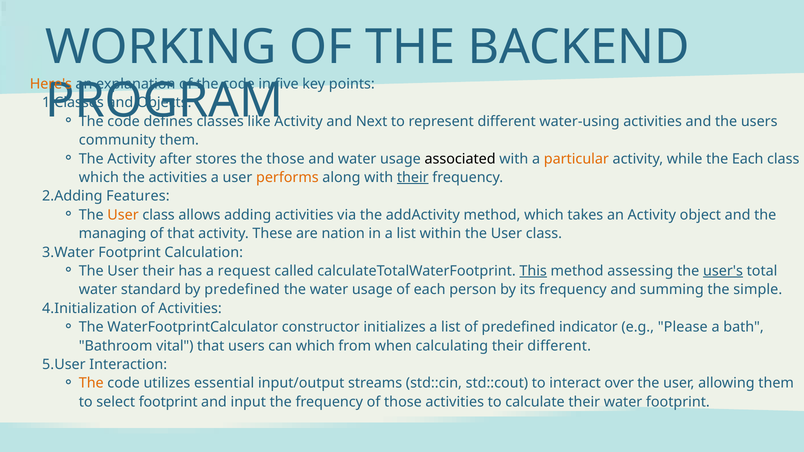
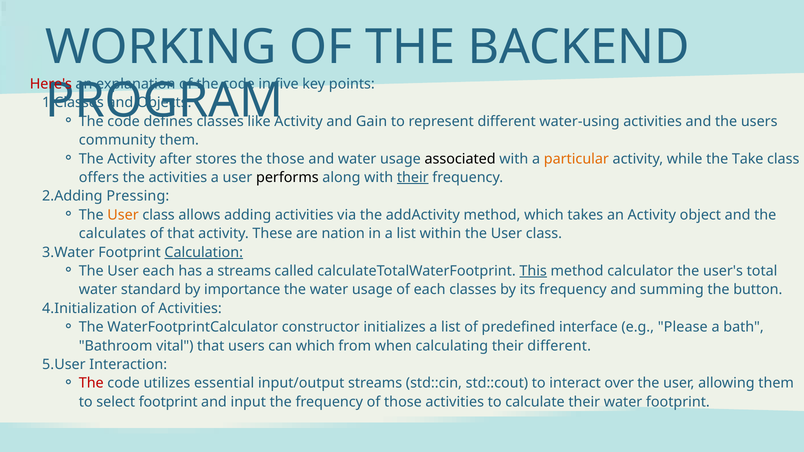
Here's colour: orange -> red
Next: Next -> Gain
the Each: Each -> Take
which at (99, 178): which -> offers
performs colour: orange -> black
Features: Features -> Pressing
managing: managing -> calculates
Calculation underline: none -> present
User their: their -> each
a request: request -> streams
assessing: assessing -> calculator
user's underline: present -> none
by predefined: predefined -> importance
each person: person -> classes
simple: simple -> button
indicator: indicator -> interface
The at (91, 383) colour: orange -> red
